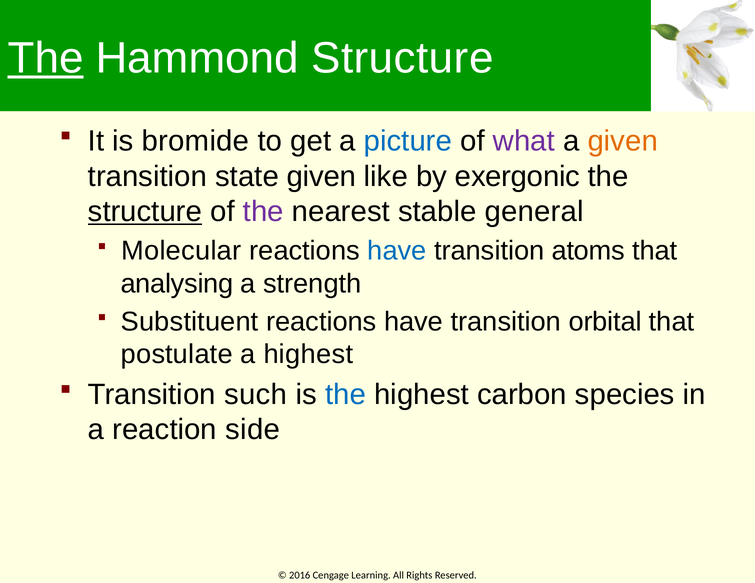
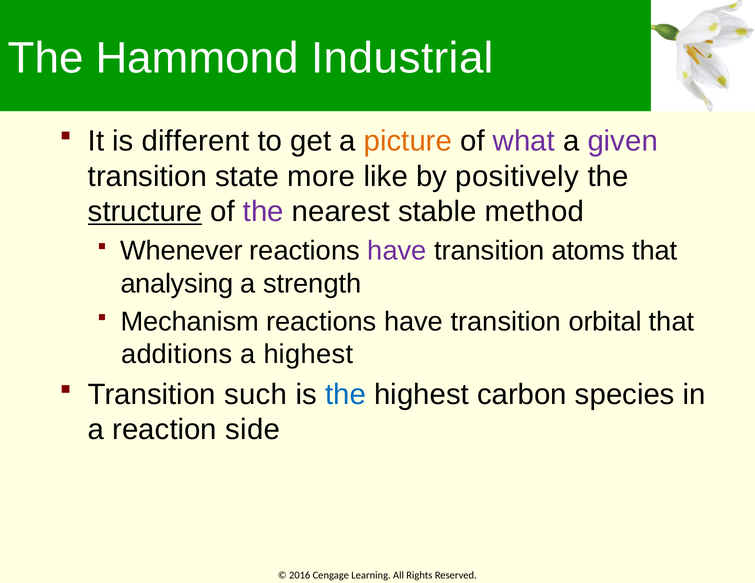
The at (46, 58) underline: present -> none
Hammond Structure: Structure -> Industrial
bromide: bromide -> different
picture colour: blue -> orange
given at (623, 141) colour: orange -> purple
state given: given -> more
exergonic: exergonic -> positively
general: general -> method
Molecular: Molecular -> Whenever
have at (397, 251) colour: blue -> purple
Substituent: Substituent -> Mechanism
postulate: postulate -> additions
